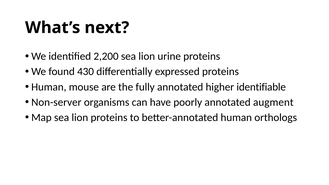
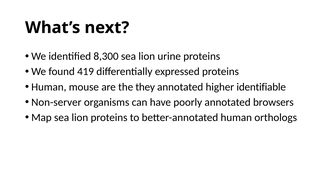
2,200: 2,200 -> 8,300
430: 430 -> 419
fully: fully -> they
augment: augment -> browsers
